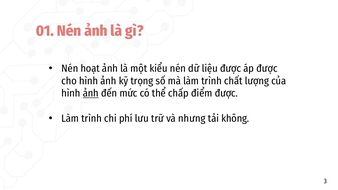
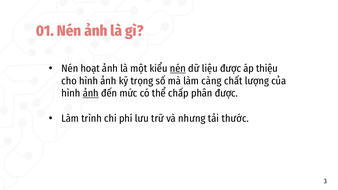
nén at (178, 69) underline: none -> present
áp được: được -> thiệu
mà làm trình: trình -> càng
điểm: điểm -> phân
không: không -> thước
